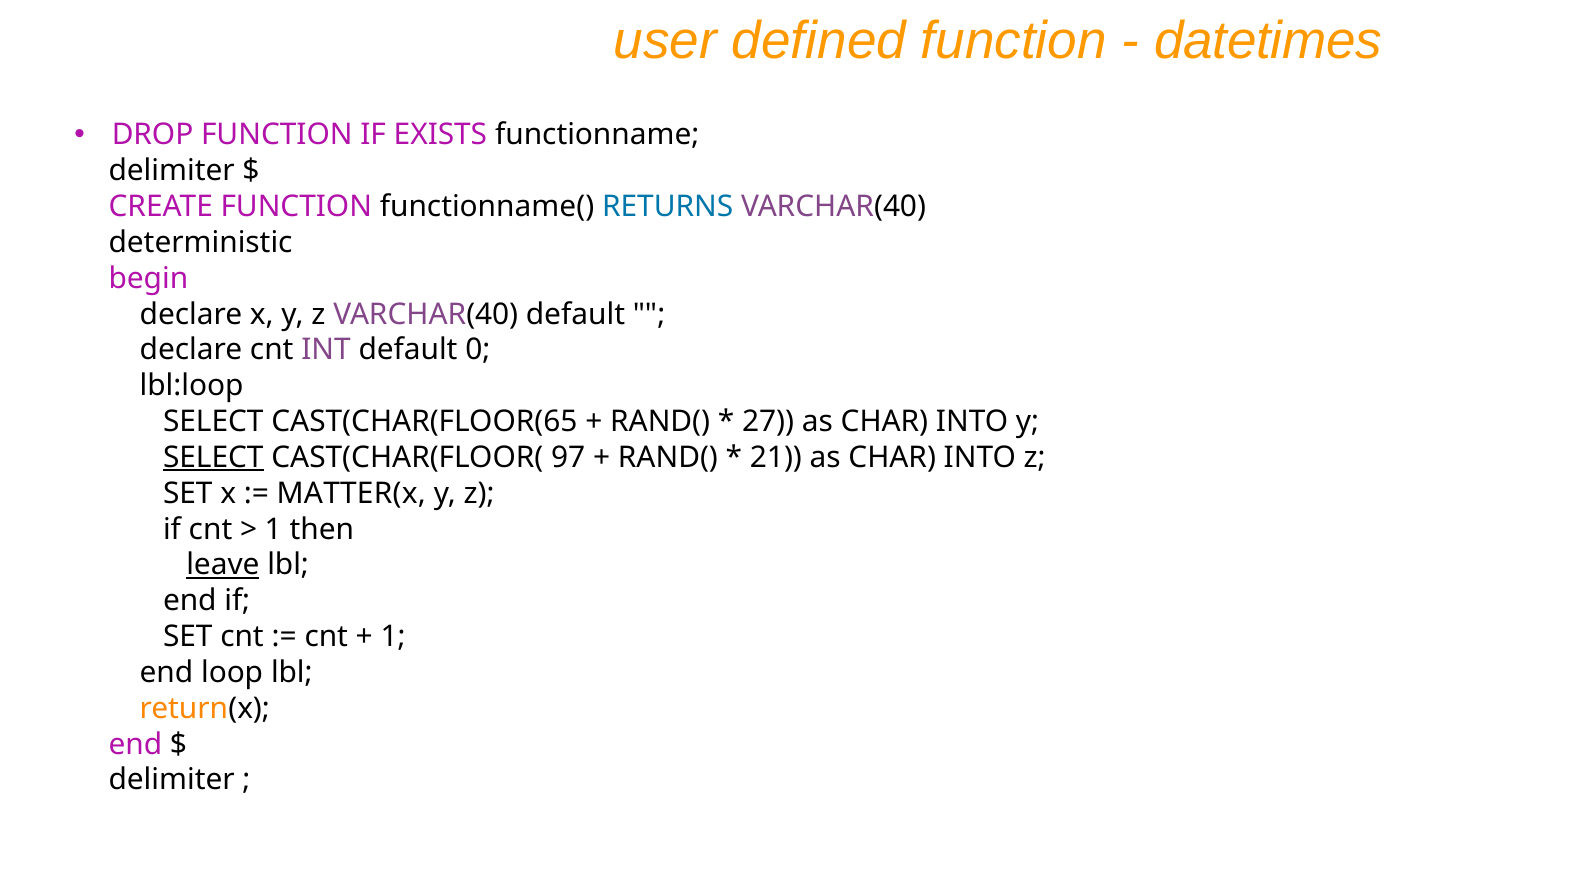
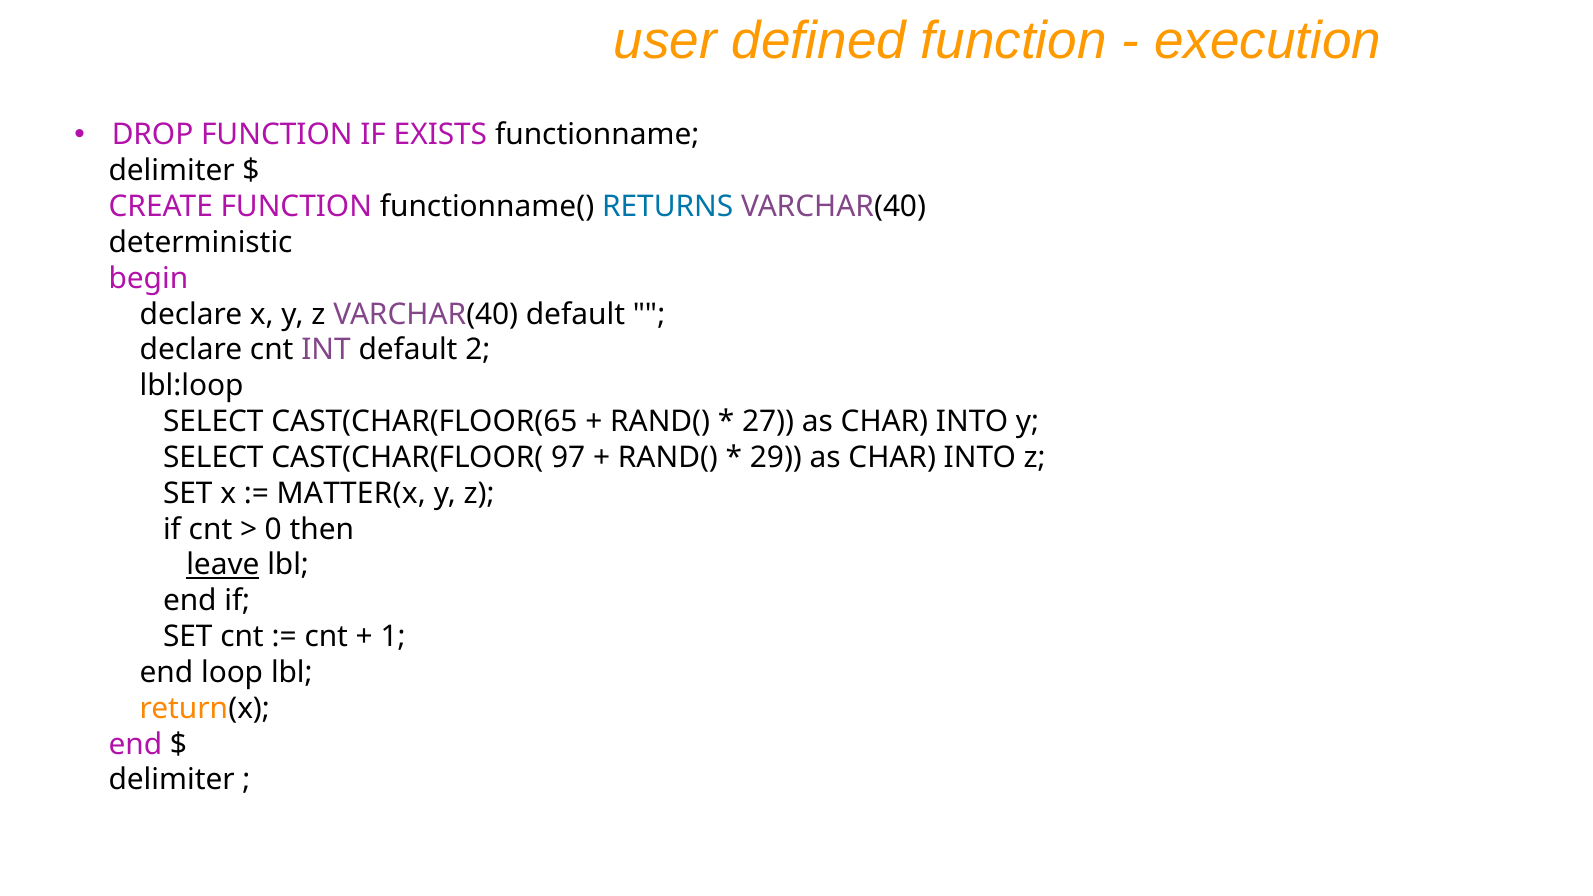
datetimes: datetimes -> execution
0: 0 -> 2
SELECT at (213, 458) underline: present -> none
21: 21 -> 29
1 at (273, 529): 1 -> 0
